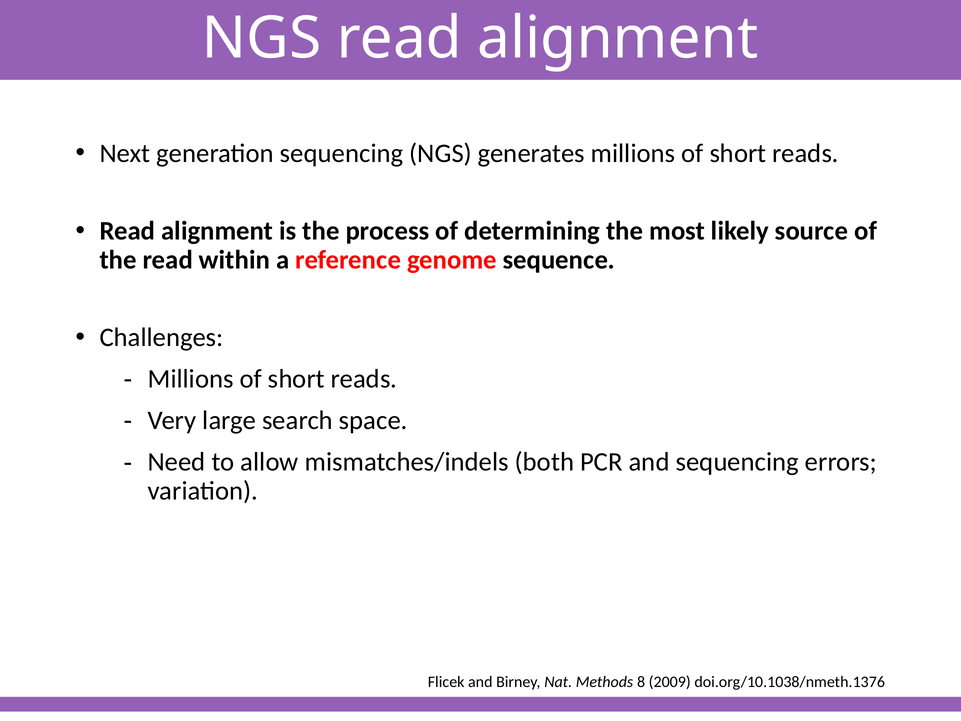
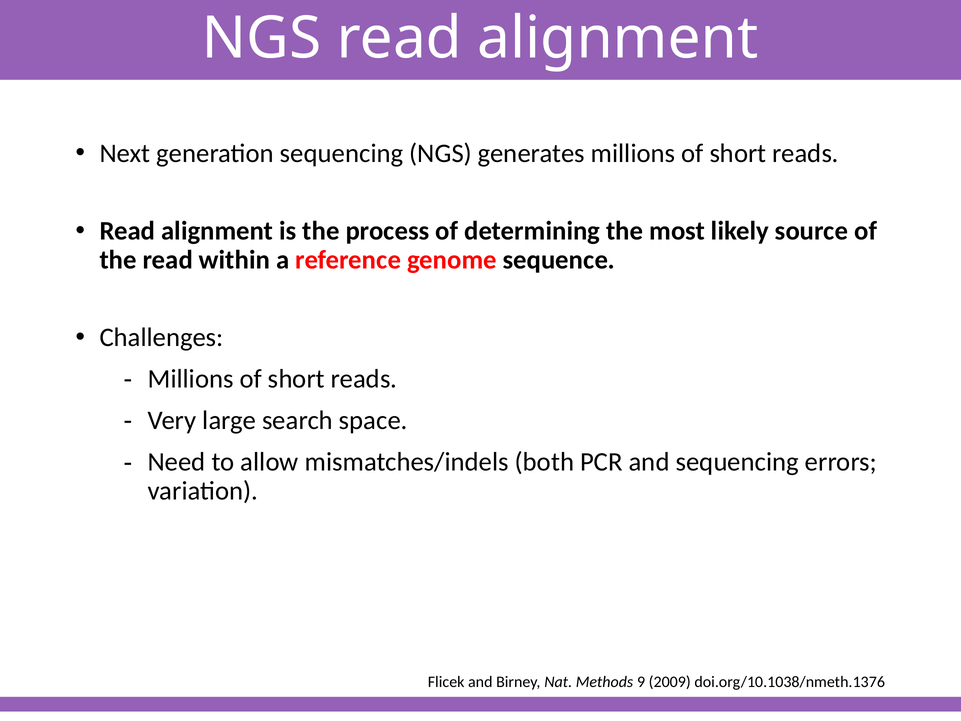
8: 8 -> 9
